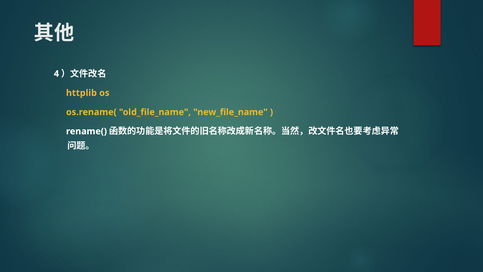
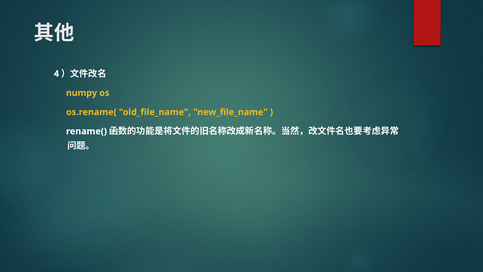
httplib: httplib -> numpy
